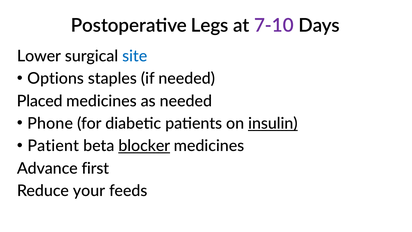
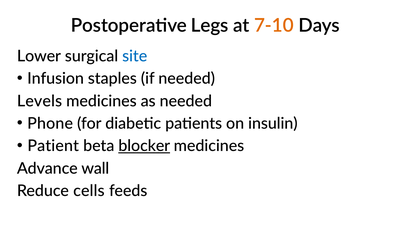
7-10 colour: purple -> orange
Options: Options -> Infusion
Placed: Placed -> Levels
insulin underline: present -> none
first: first -> wall
your: your -> cells
